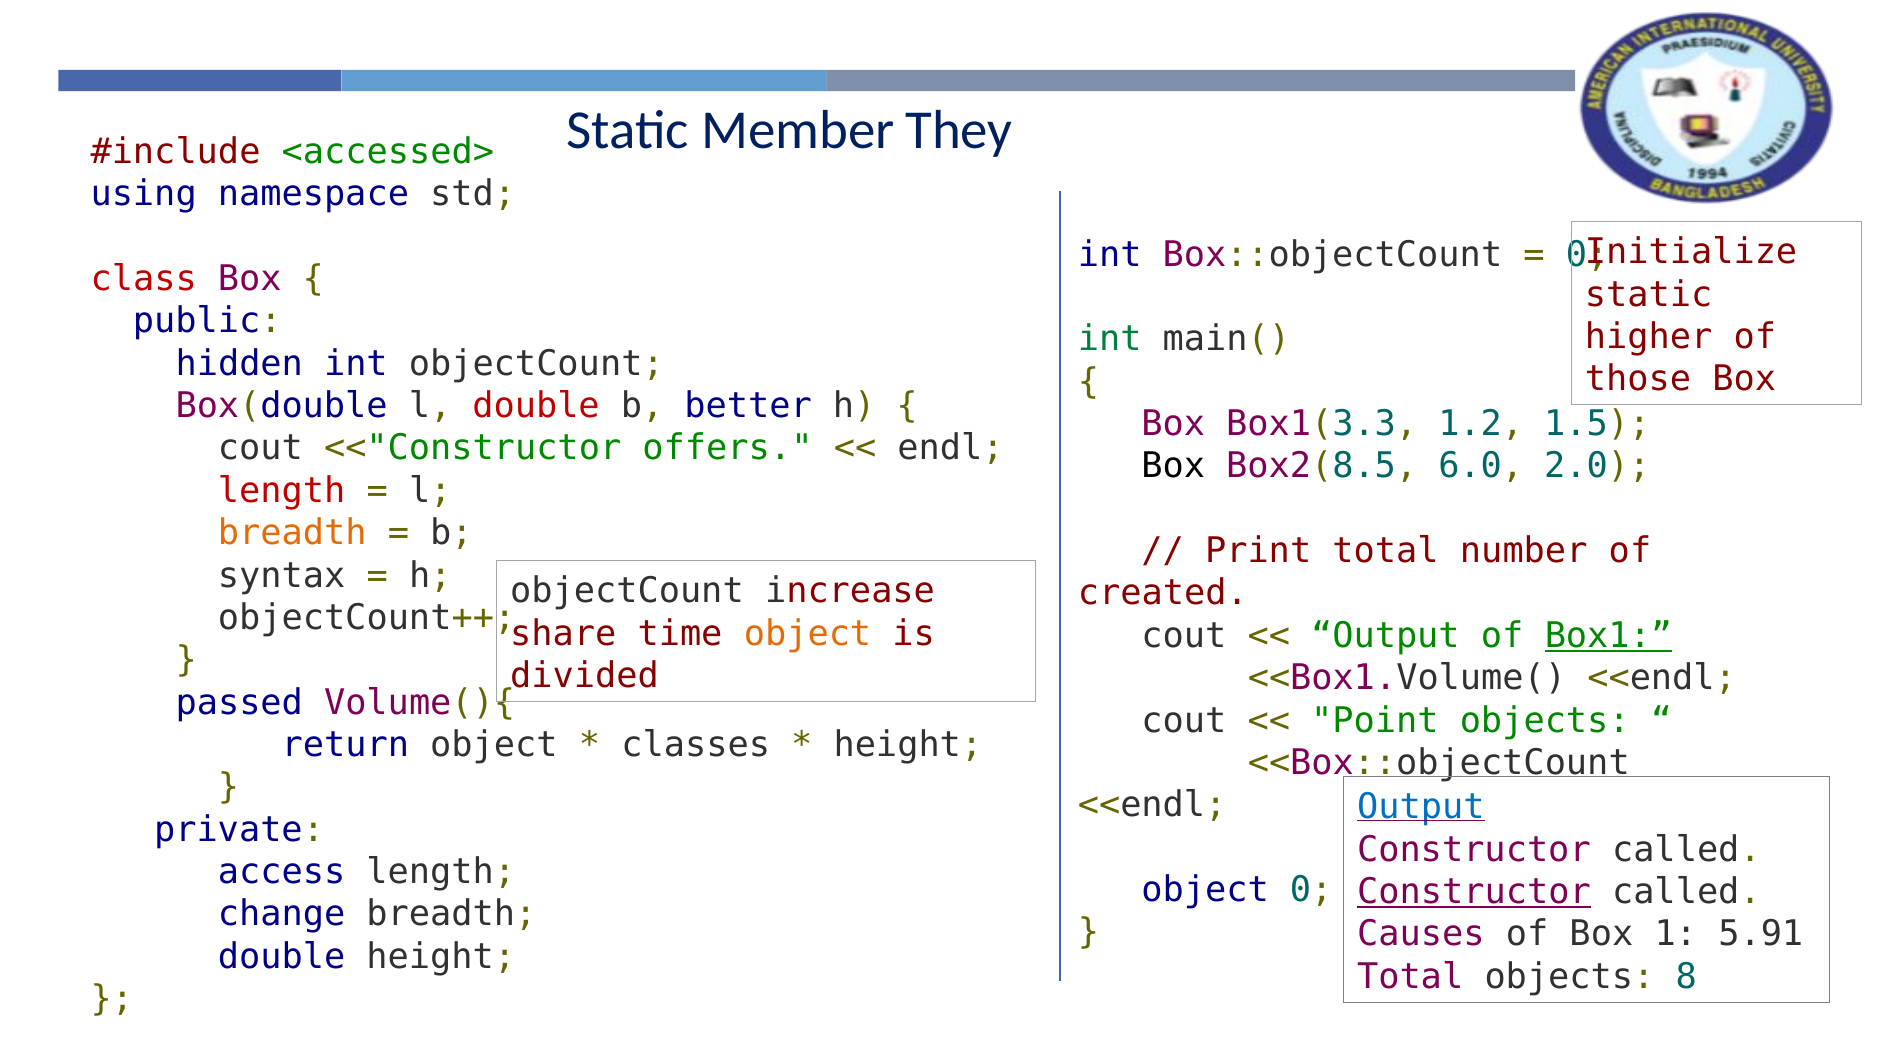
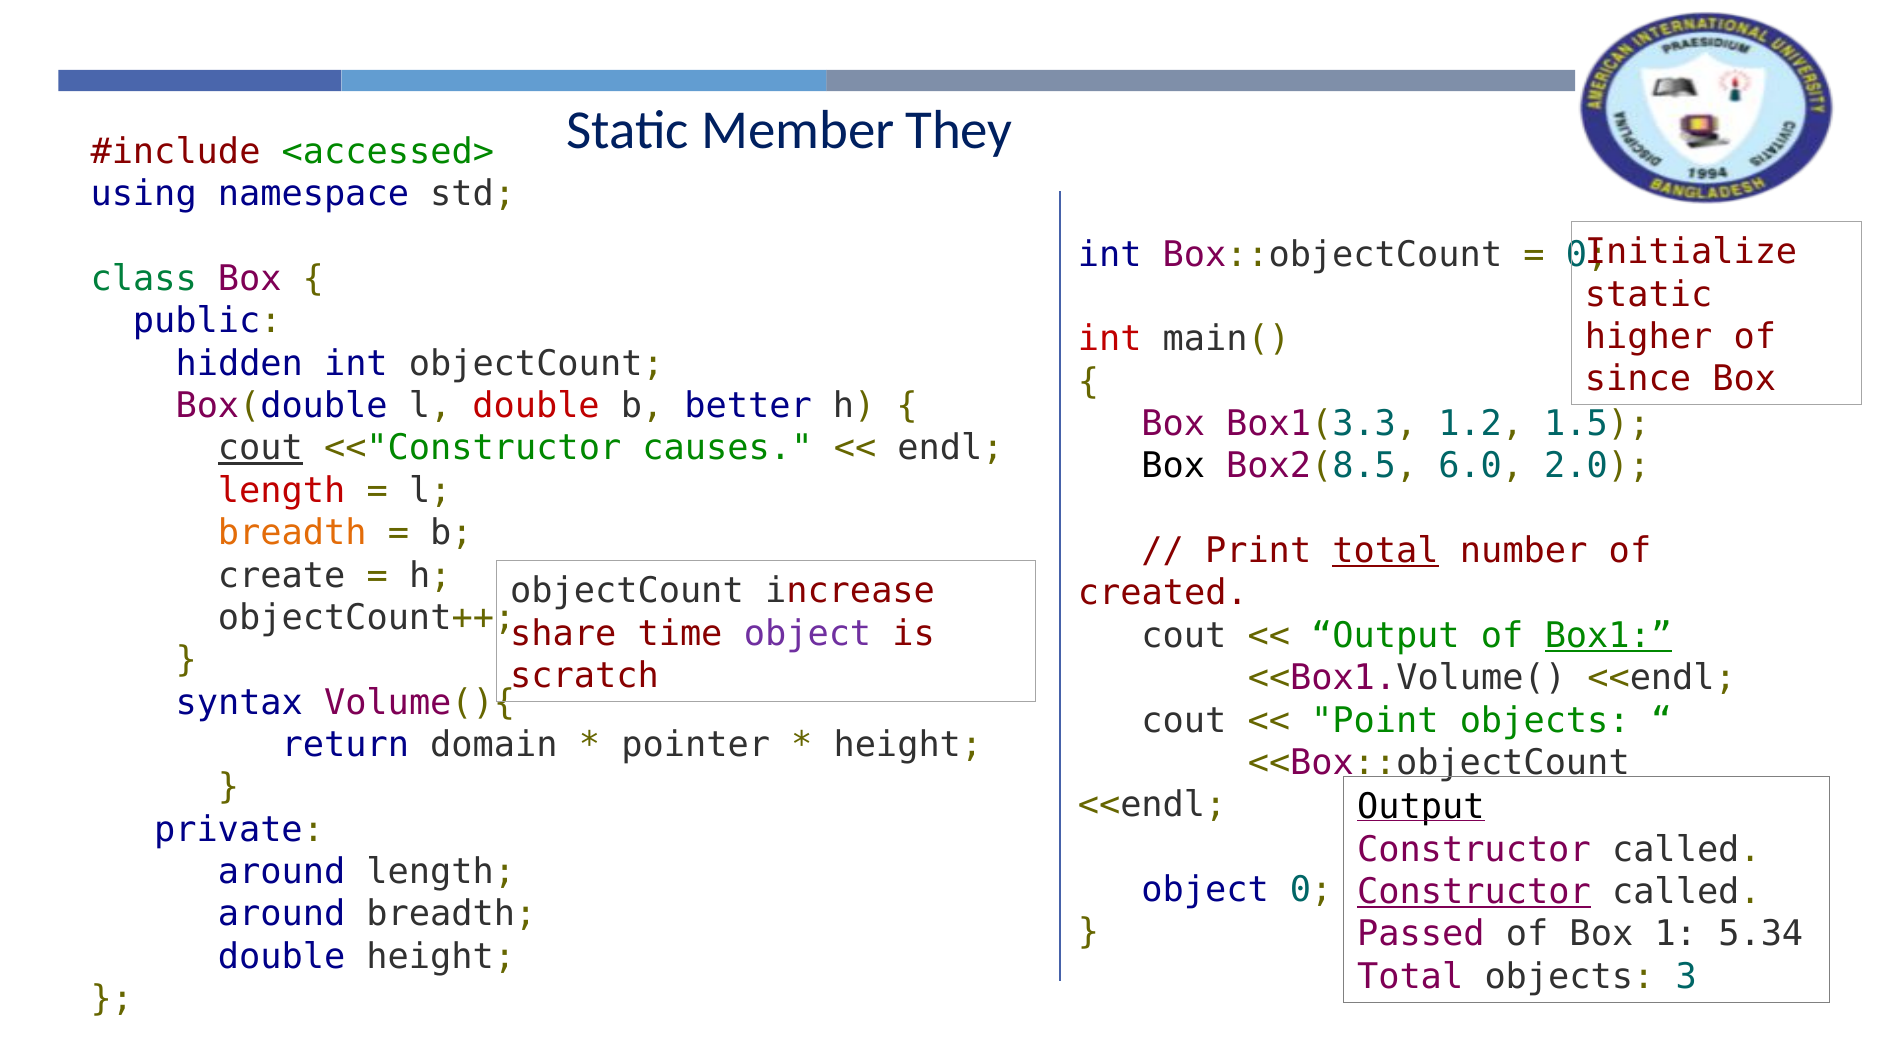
class colour: red -> green
int at (1110, 339) colour: green -> red
those: those -> since
cout at (260, 448) underline: none -> present
offers: offers -> causes
total at (1386, 551) underline: none -> present
syntax: syntax -> create
object at (808, 633) colour: orange -> purple
divided: divided -> scratch
passed: passed -> syntax
return object: object -> domain
classes: classes -> pointer
Output at (1421, 807) colour: blue -> black
access at (282, 872): access -> around
change at (282, 914): change -> around
Causes: Causes -> Passed
5.91: 5.91 -> 5.34
8: 8 -> 3
